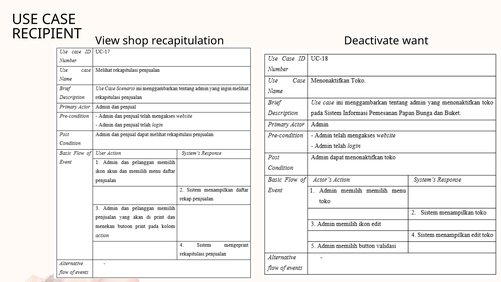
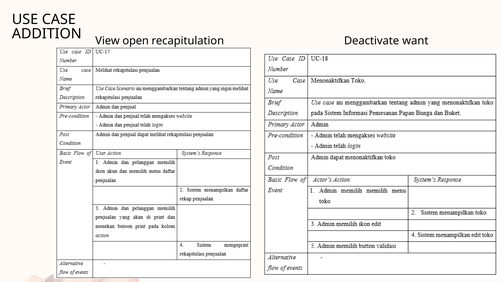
RECIPIENT: RECIPIENT -> ADDITION
shop: shop -> open
